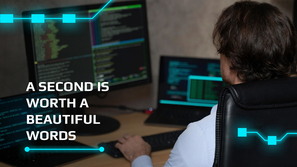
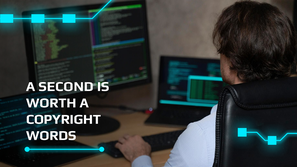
BEAUTIFUL: BEAUTIFUL -> COPYRIGHT
